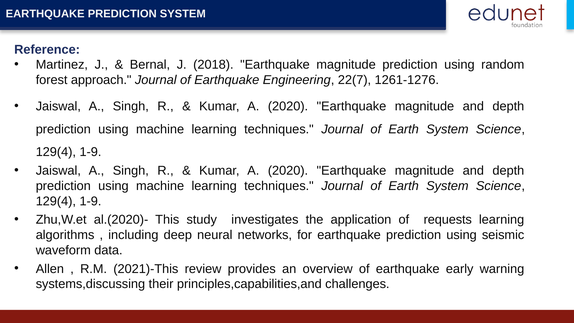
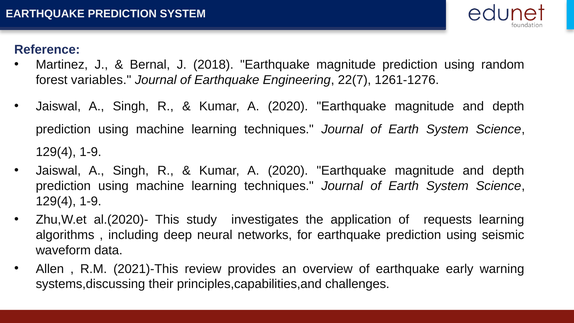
approach: approach -> variables
